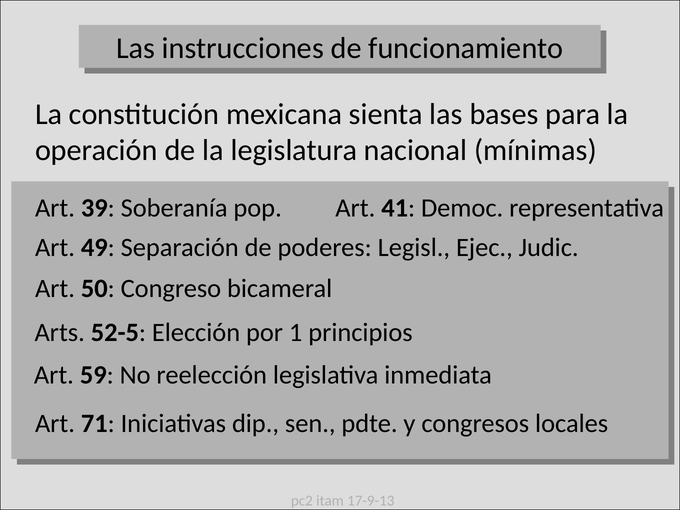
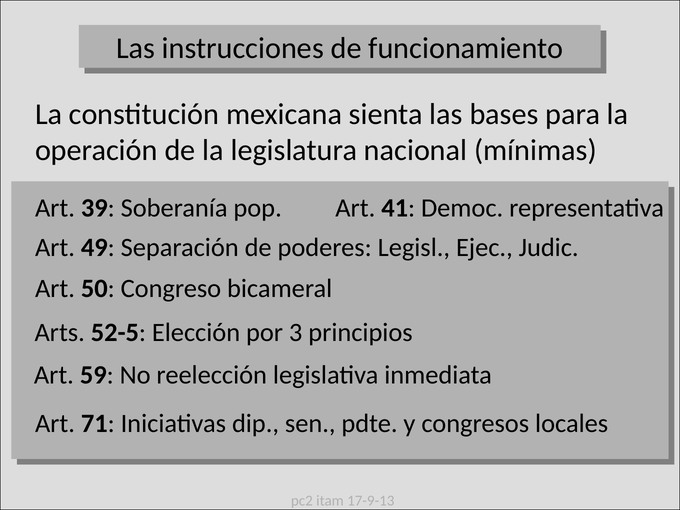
1: 1 -> 3
